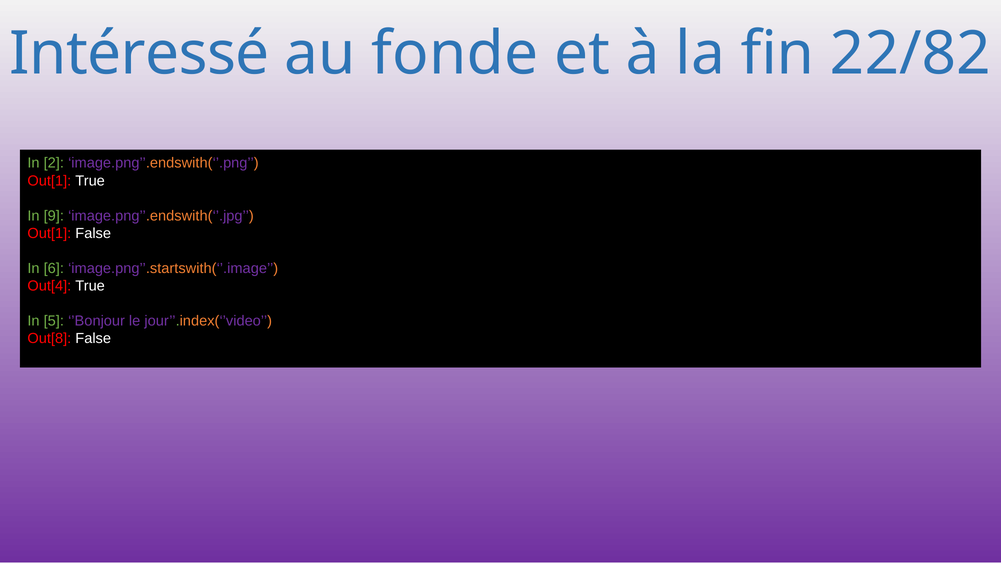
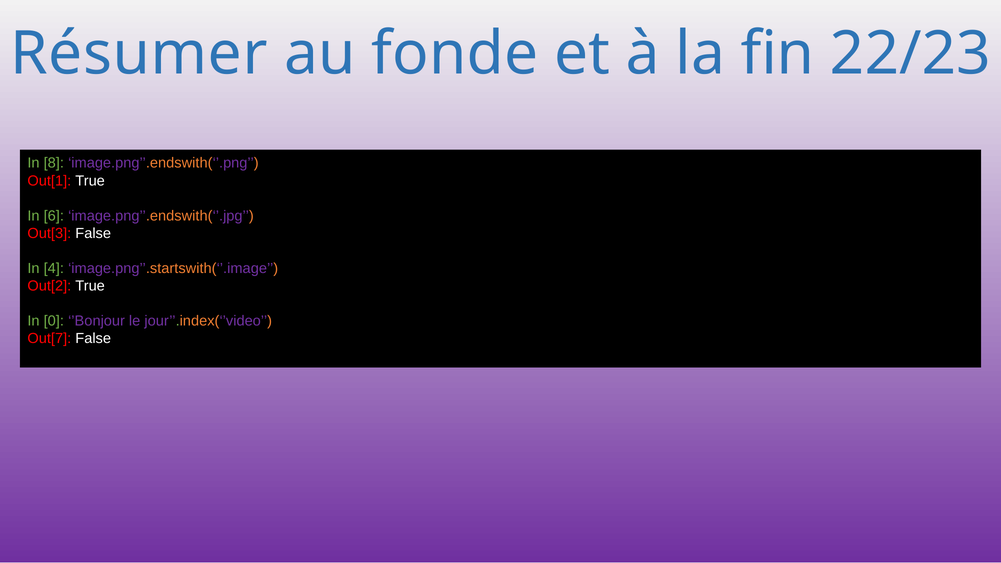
Intéressé: Intéressé -> Résumer
22/82: 22/82 -> 22/23
2: 2 -> 8
9: 9 -> 6
Out[1 at (49, 233): Out[1 -> Out[3
6: 6 -> 4
Out[4: Out[4 -> Out[2
5: 5 -> 0
Out[8: Out[8 -> Out[7
